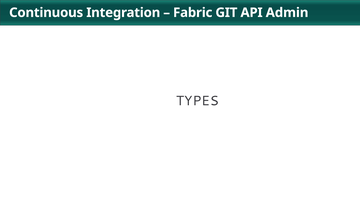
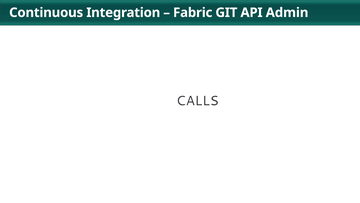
TYPES: TYPES -> CALLS
